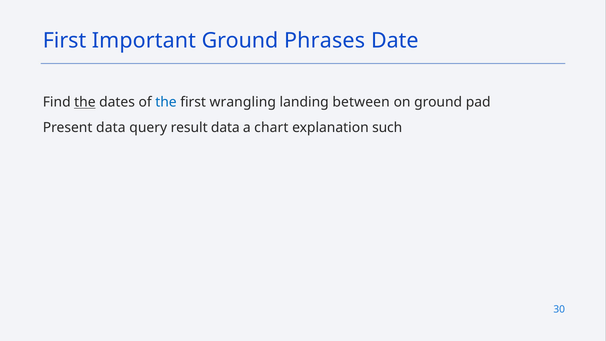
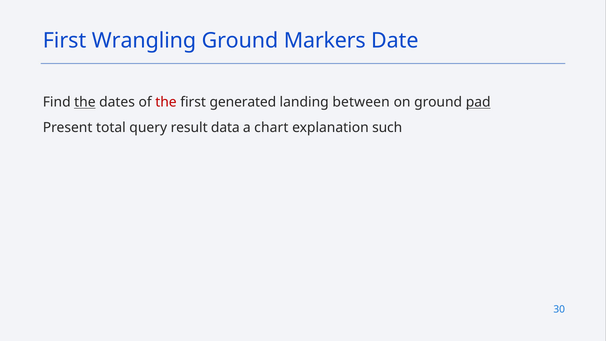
Important: Important -> Wrangling
Phrases: Phrases -> Markers
the at (166, 102) colour: blue -> red
wrangling: wrangling -> generated
pad underline: none -> present
Present data: data -> total
